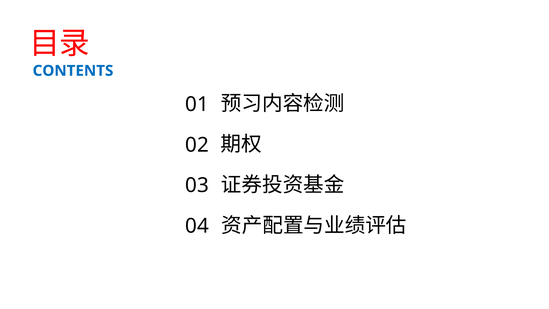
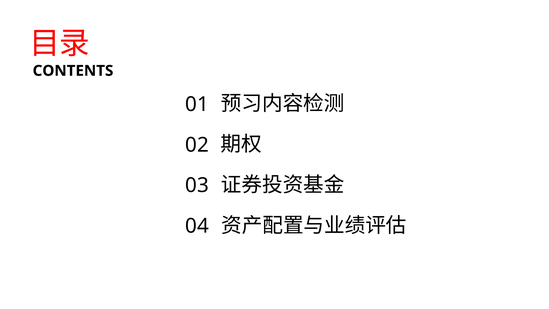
CONTENTS colour: blue -> black
